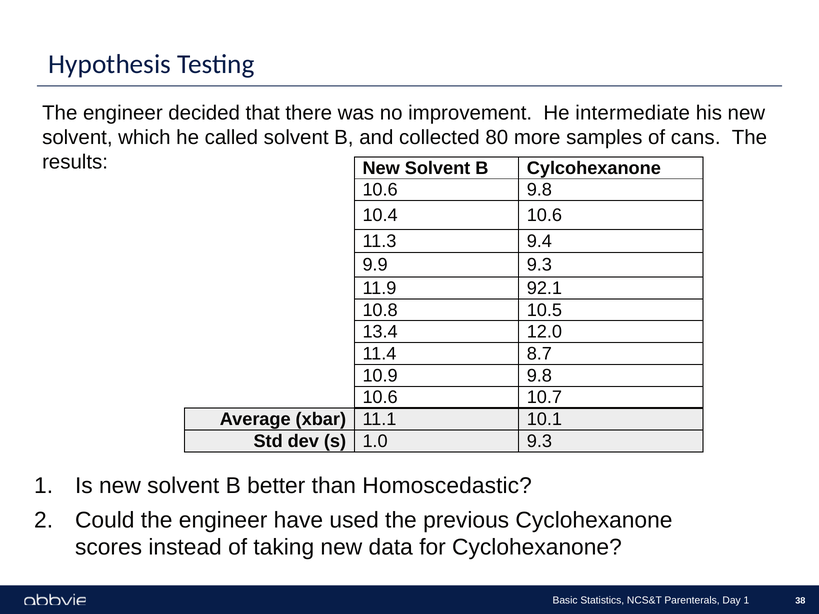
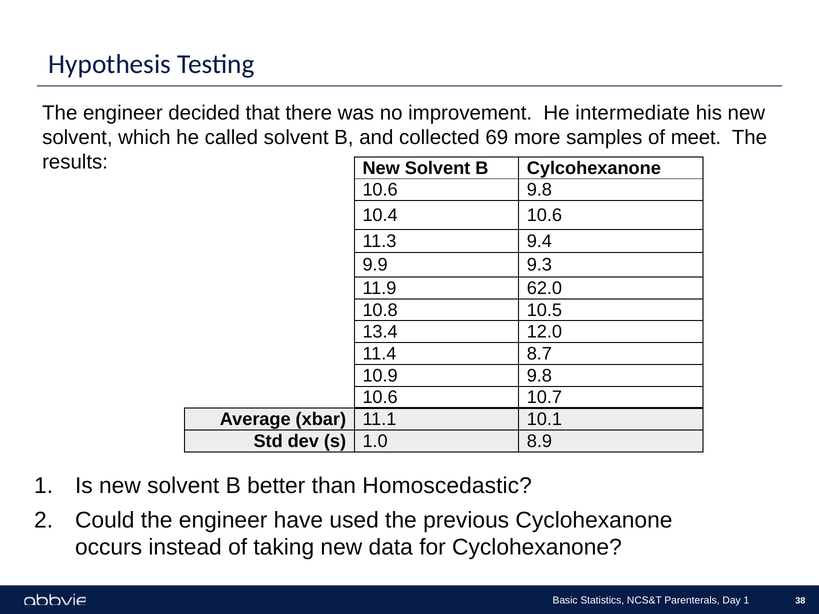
80: 80 -> 69
cans: cans -> meet
92.1: 92.1 -> 62.0
1.0 9.3: 9.3 -> 8.9
scores: scores -> occurs
